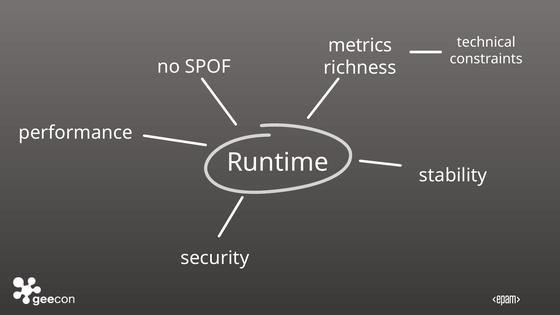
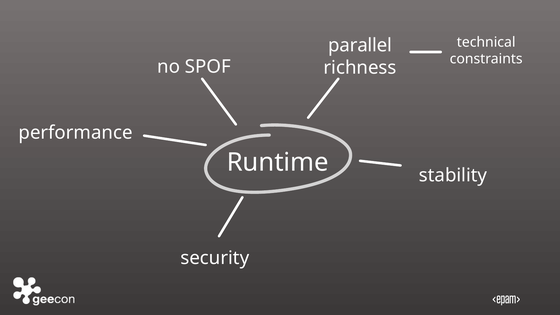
metrics: metrics -> parallel
